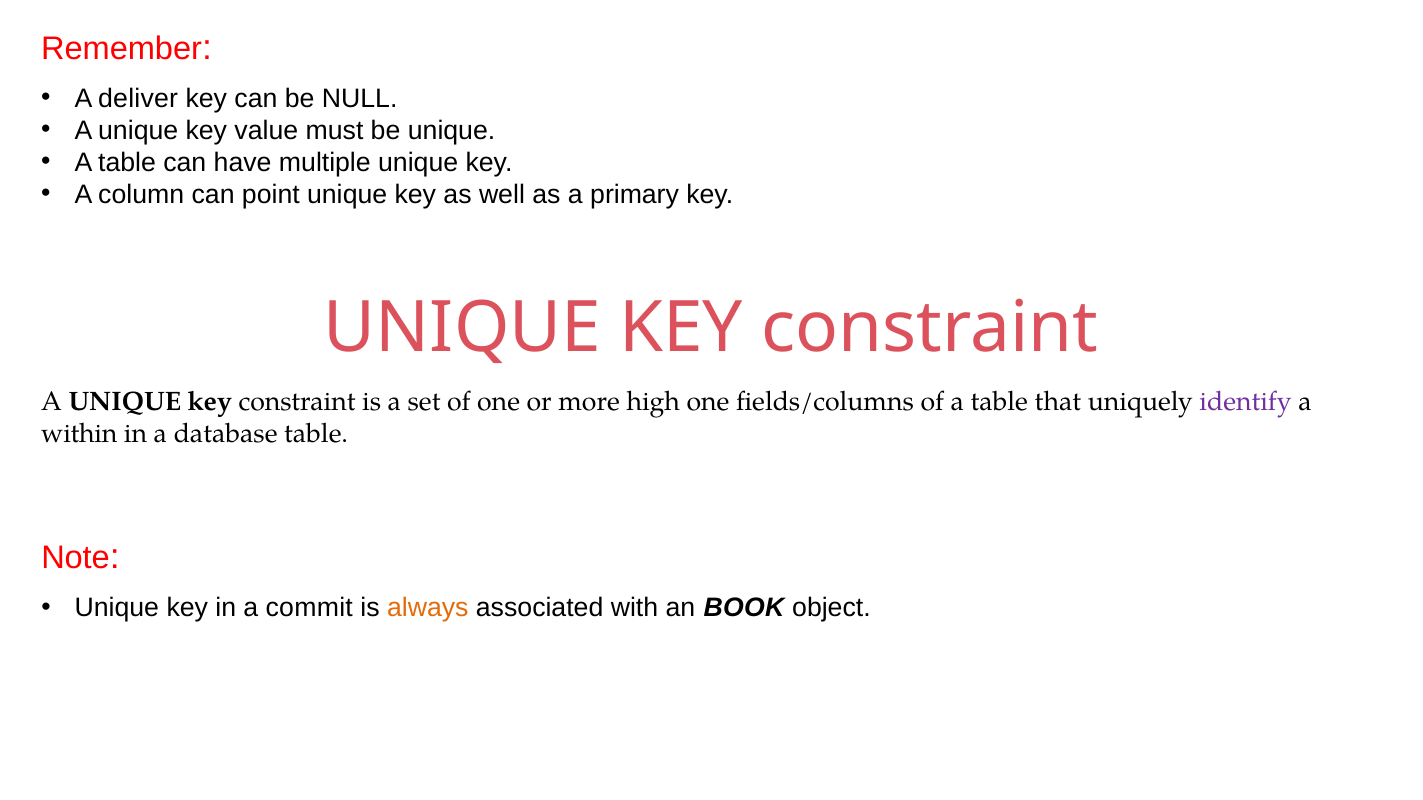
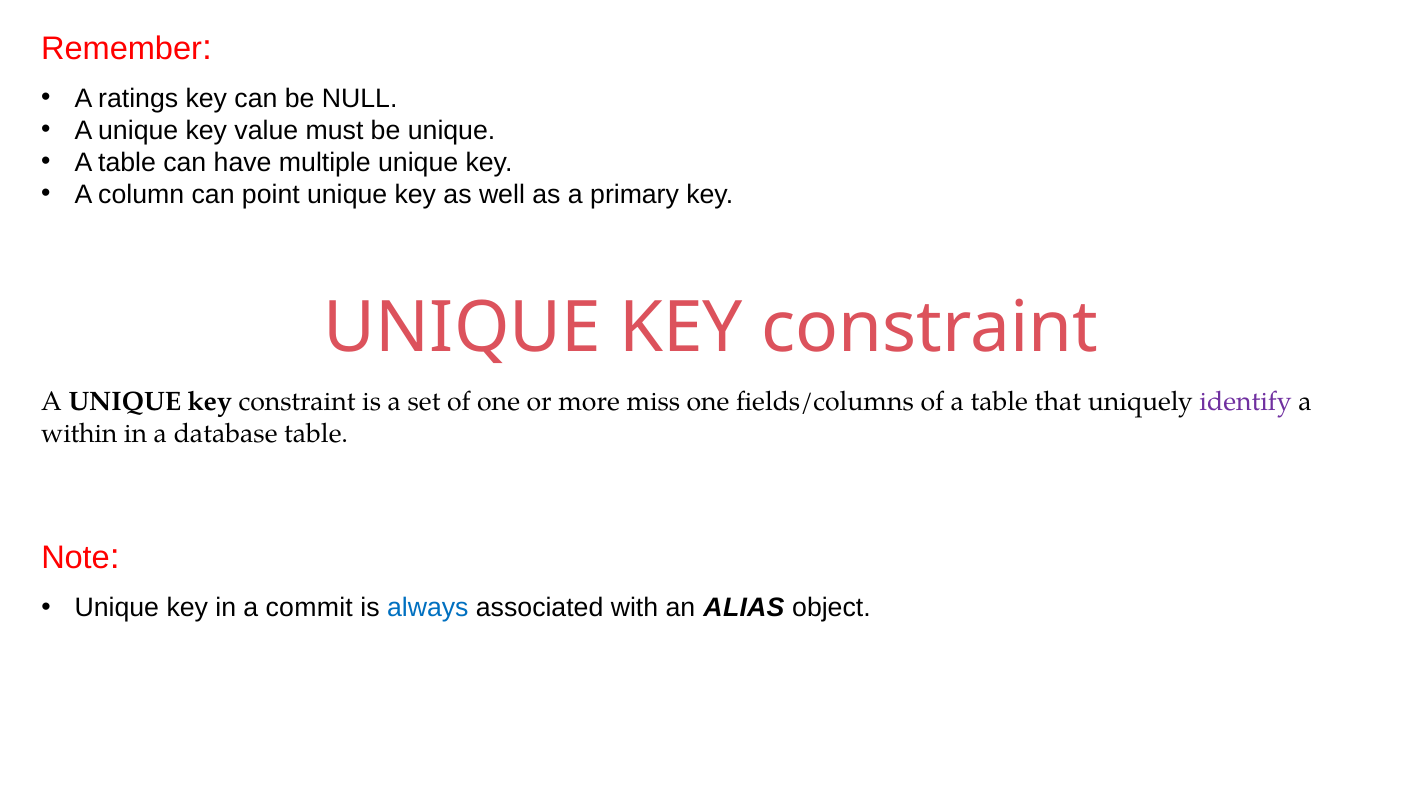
deliver: deliver -> ratings
high: high -> miss
always colour: orange -> blue
BOOK: BOOK -> ALIAS
